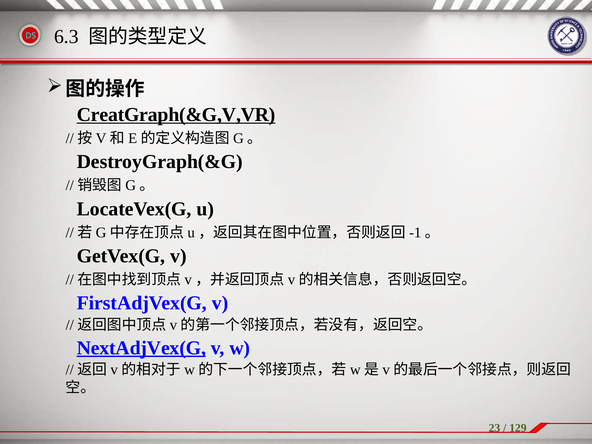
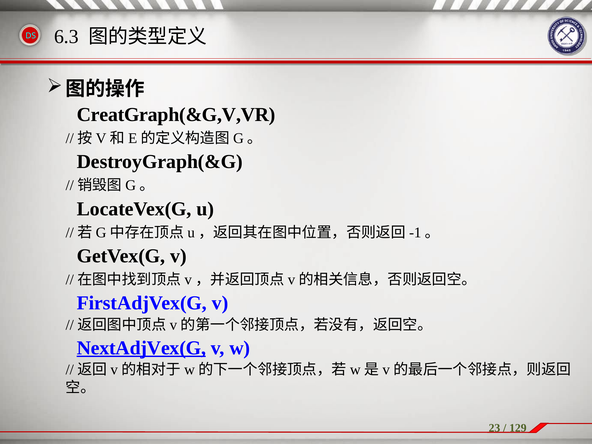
CreatGraph(&G,V,VR underline: present -> none
